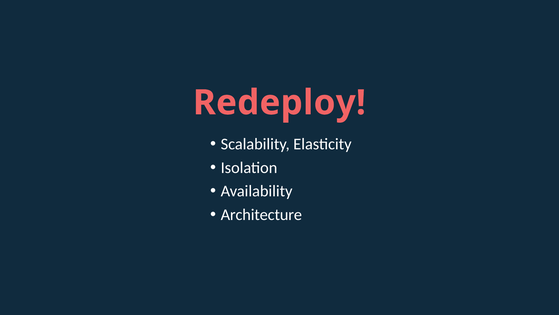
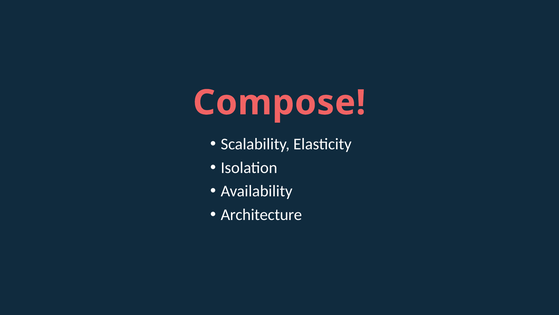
Redeploy: Redeploy -> Compose
